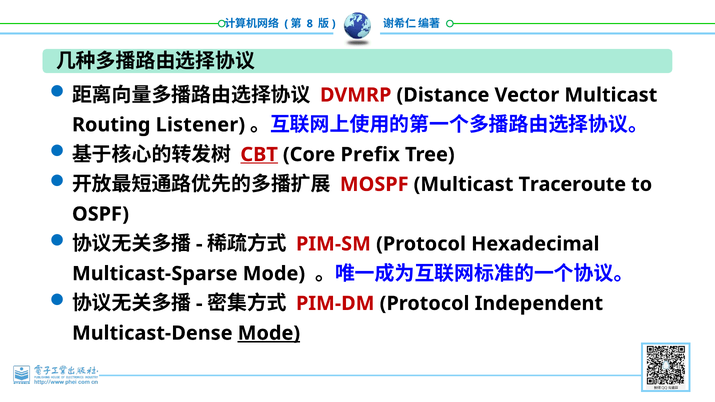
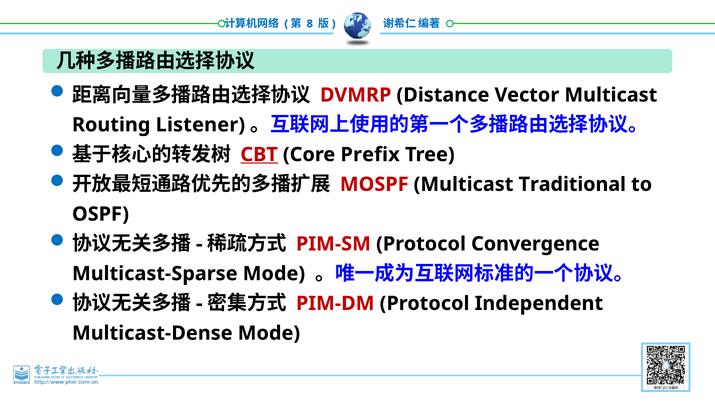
Traceroute: Traceroute -> Traditional
Hexadecimal: Hexadecimal -> Convergence
Mode at (269, 333) underline: present -> none
